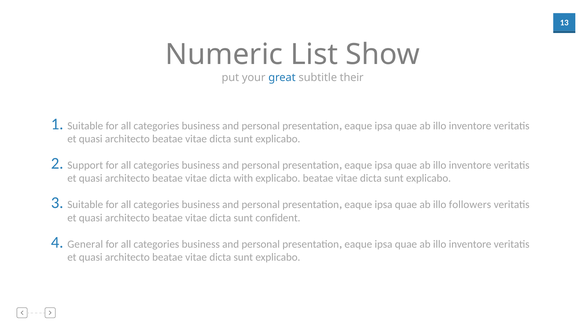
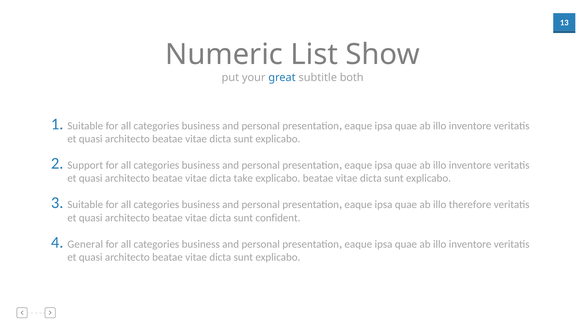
their: their -> both
with: with -> take
followers: followers -> therefore
